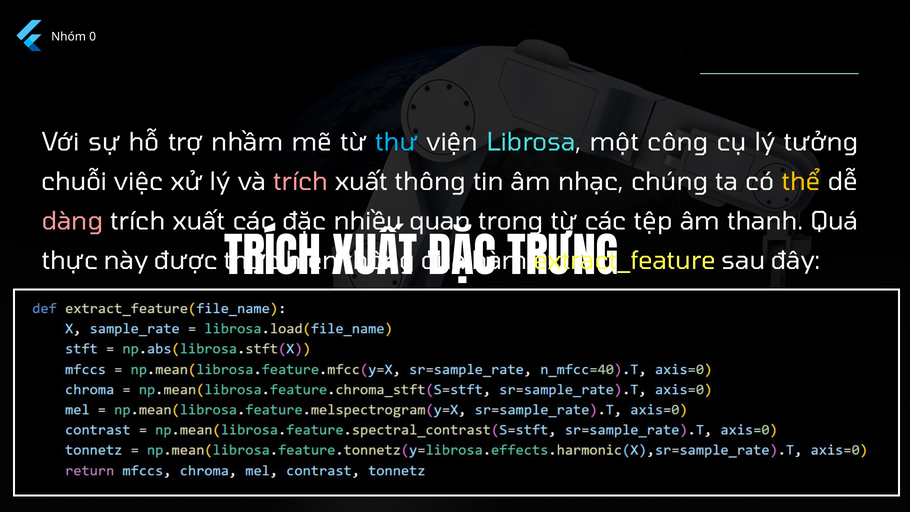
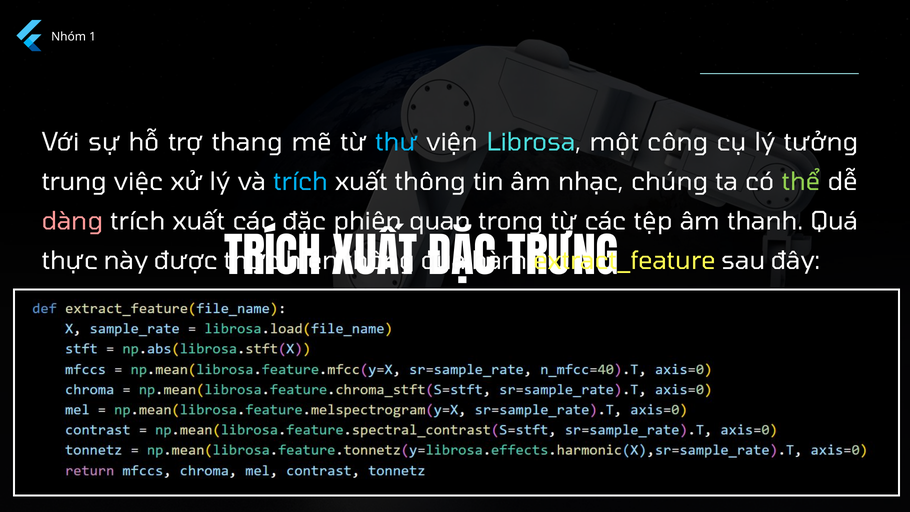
0: 0 -> 1
nhầm: nhầm -> thang
chuỗi: chuỗi -> trung
trích at (301, 182) colour: pink -> light blue
thể colour: yellow -> light green
nhiều: nhiều -> phiên
